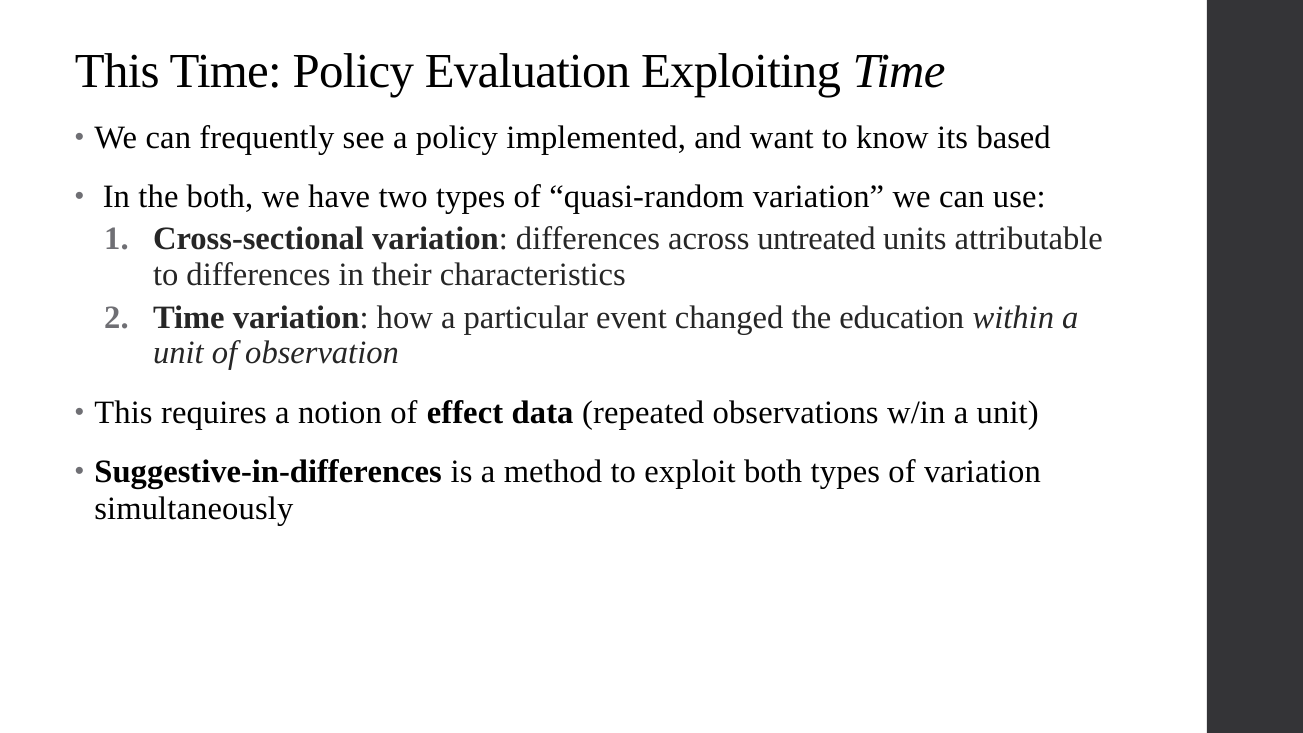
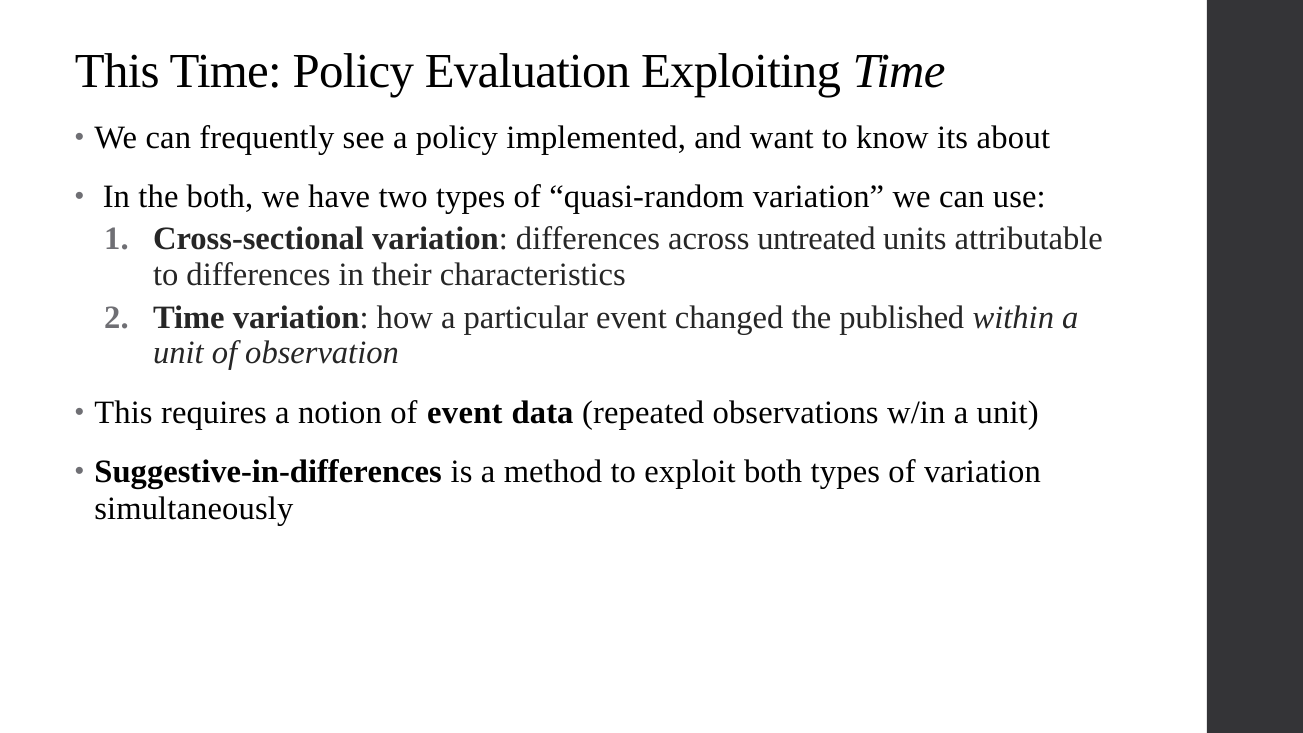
based: based -> about
education: education -> published
of effect: effect -> event
